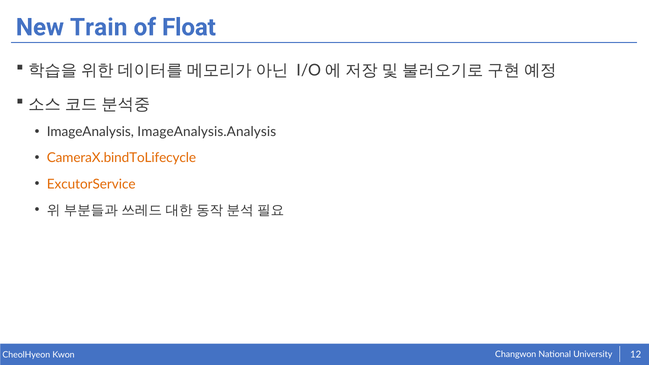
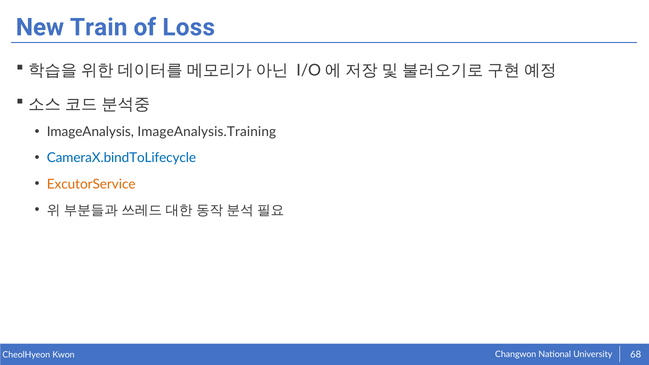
Float: Float -> Loss
ImageAnalysis.Analysis: ImageAnalysis.Analysis -> ImageAnalysis.Training
CameraX.bindToLifecycle colour: orange -> blue
12: 12 -> 68
